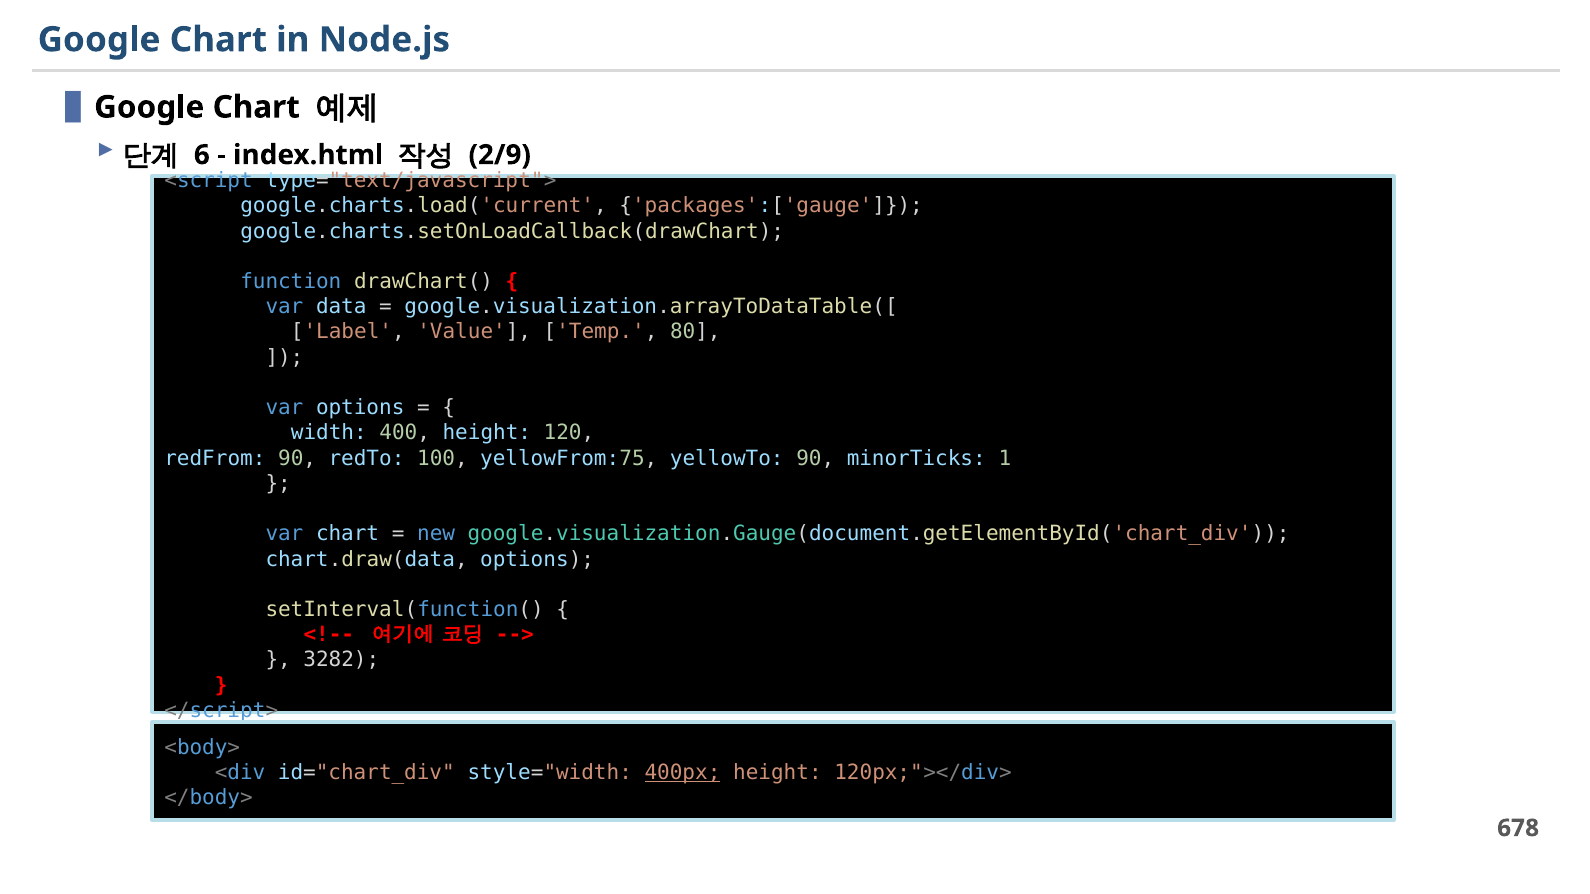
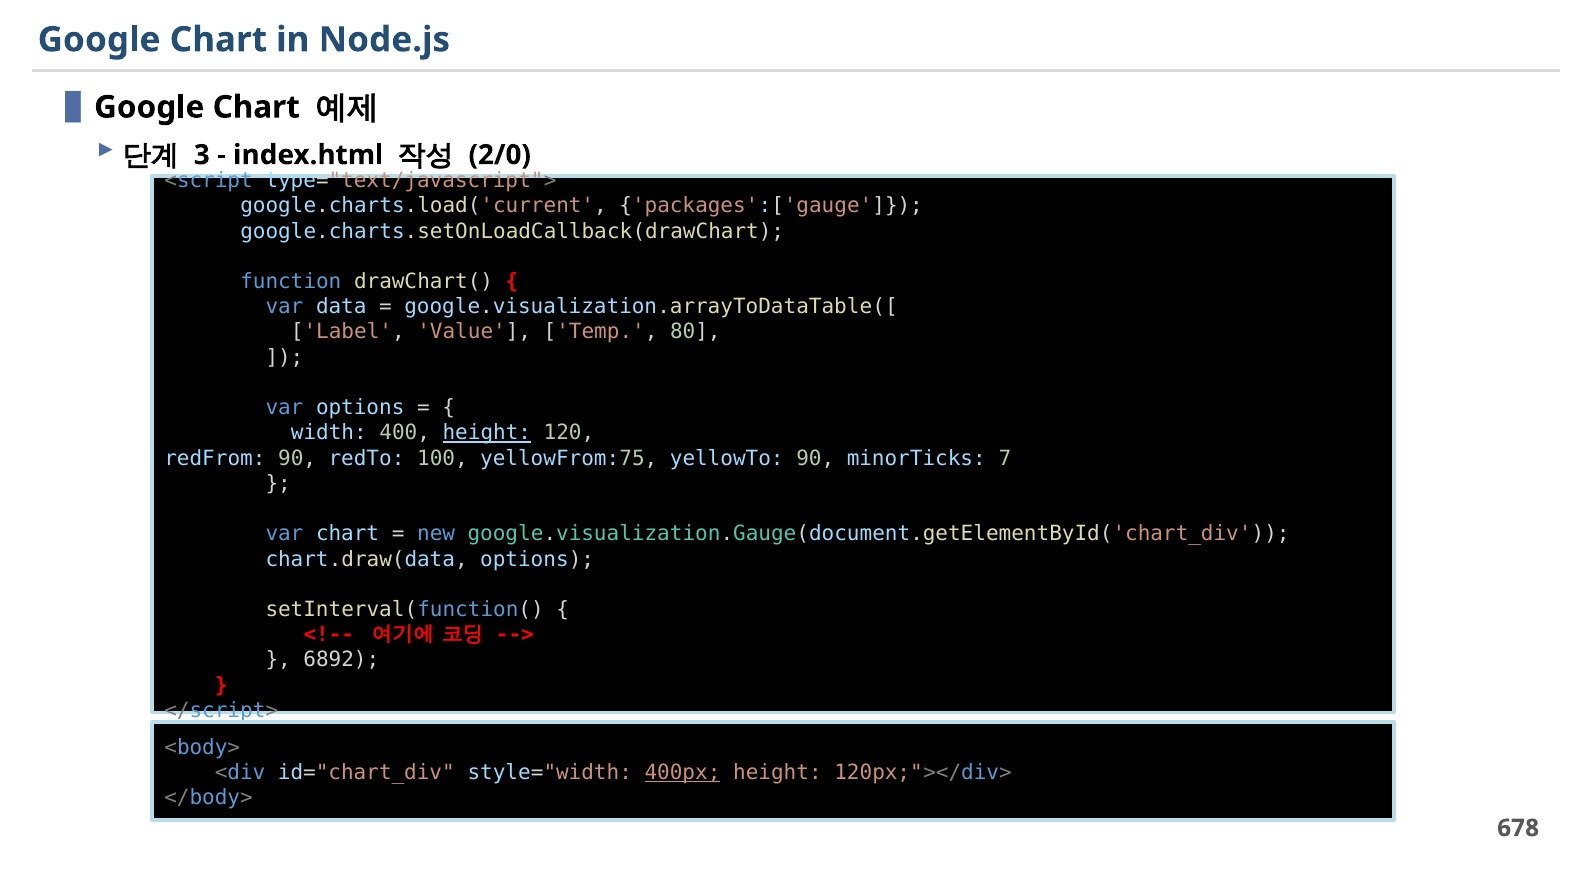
6: 6 -> 3
2/9: 2/9 -> 2/0
height at (487, 433) underline: none -> present
1: 1 -> 7
3282: 3282 -> 6892
